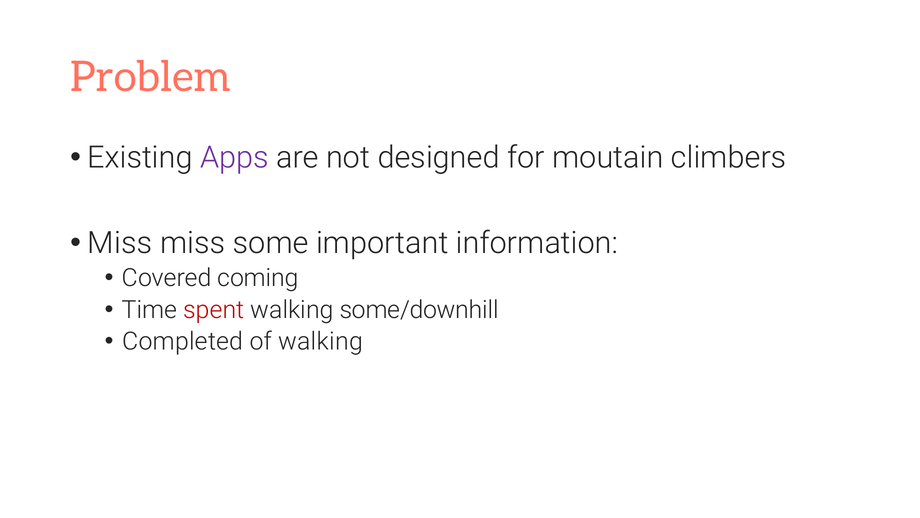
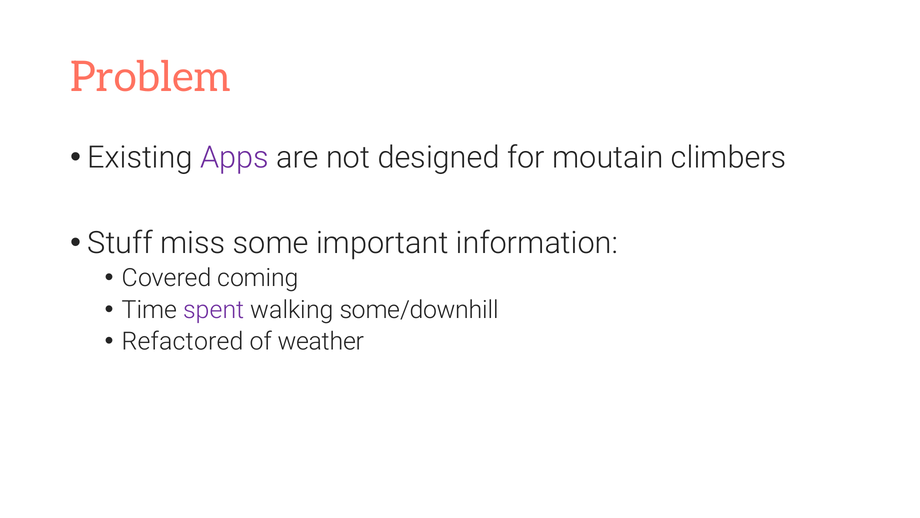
Miss at (120, 243): Miss -> Stuff
spent colour: red -> purple
Completed: Completed -> Refactored
of walking: walking -> weather
